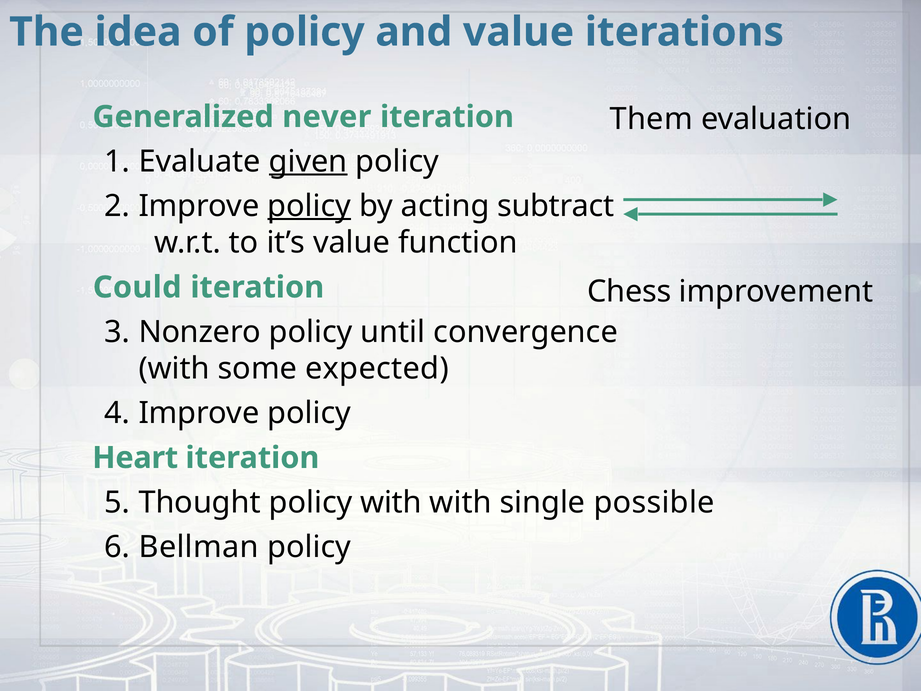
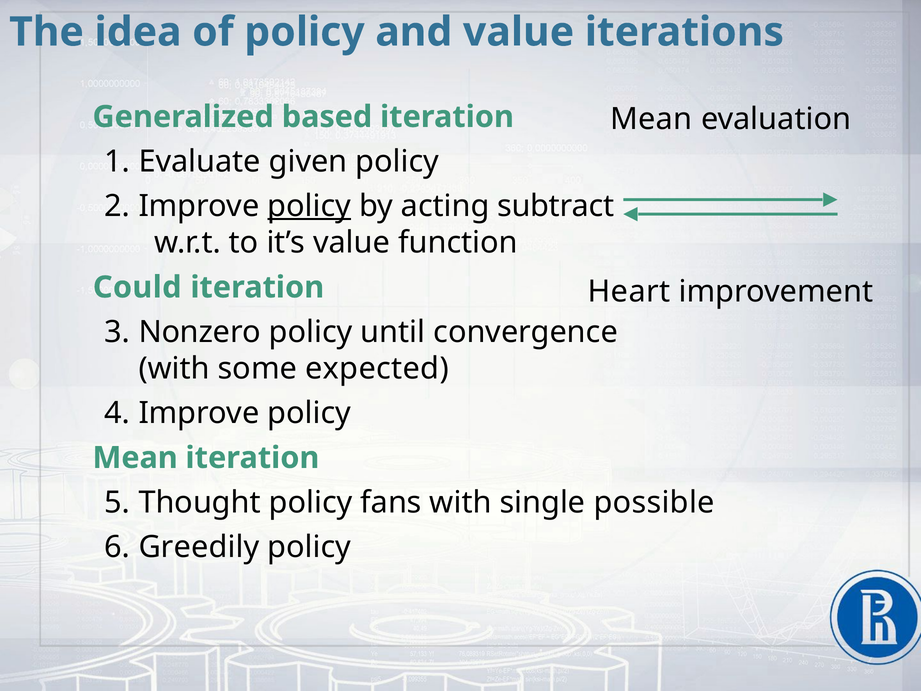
Them at (651, 119): Them -> Mean
never: never -> based
given underline: present -> none
Chess: Chess -> Heart
Heart at (135, 458): Heart -> Mean
policy with: with -> fans
Bellman: Bellman -> Greedily
